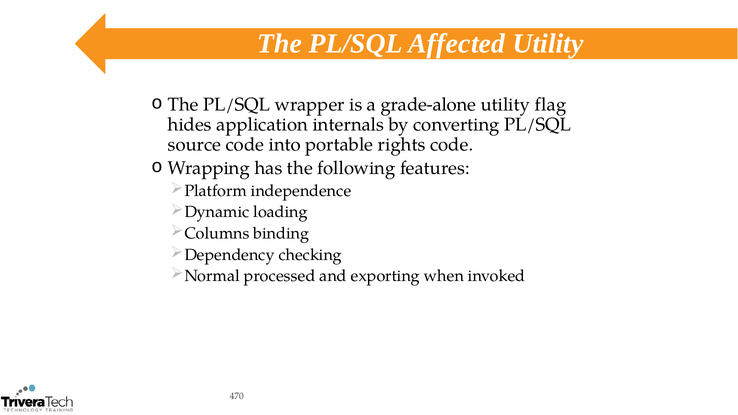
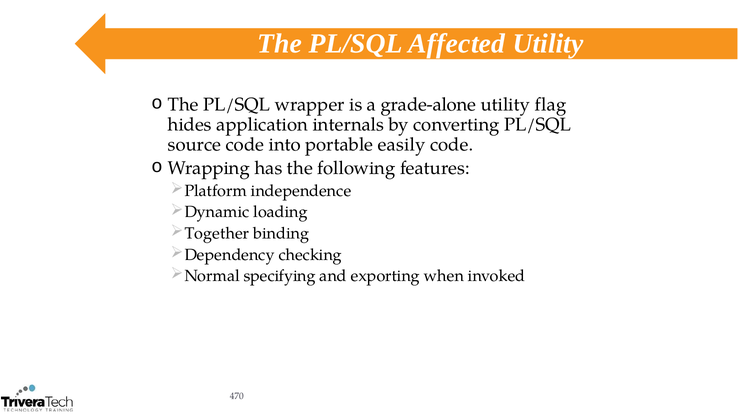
rights: rights -> easily
Columns: Columns -> Together
processed: processed -> specifying
